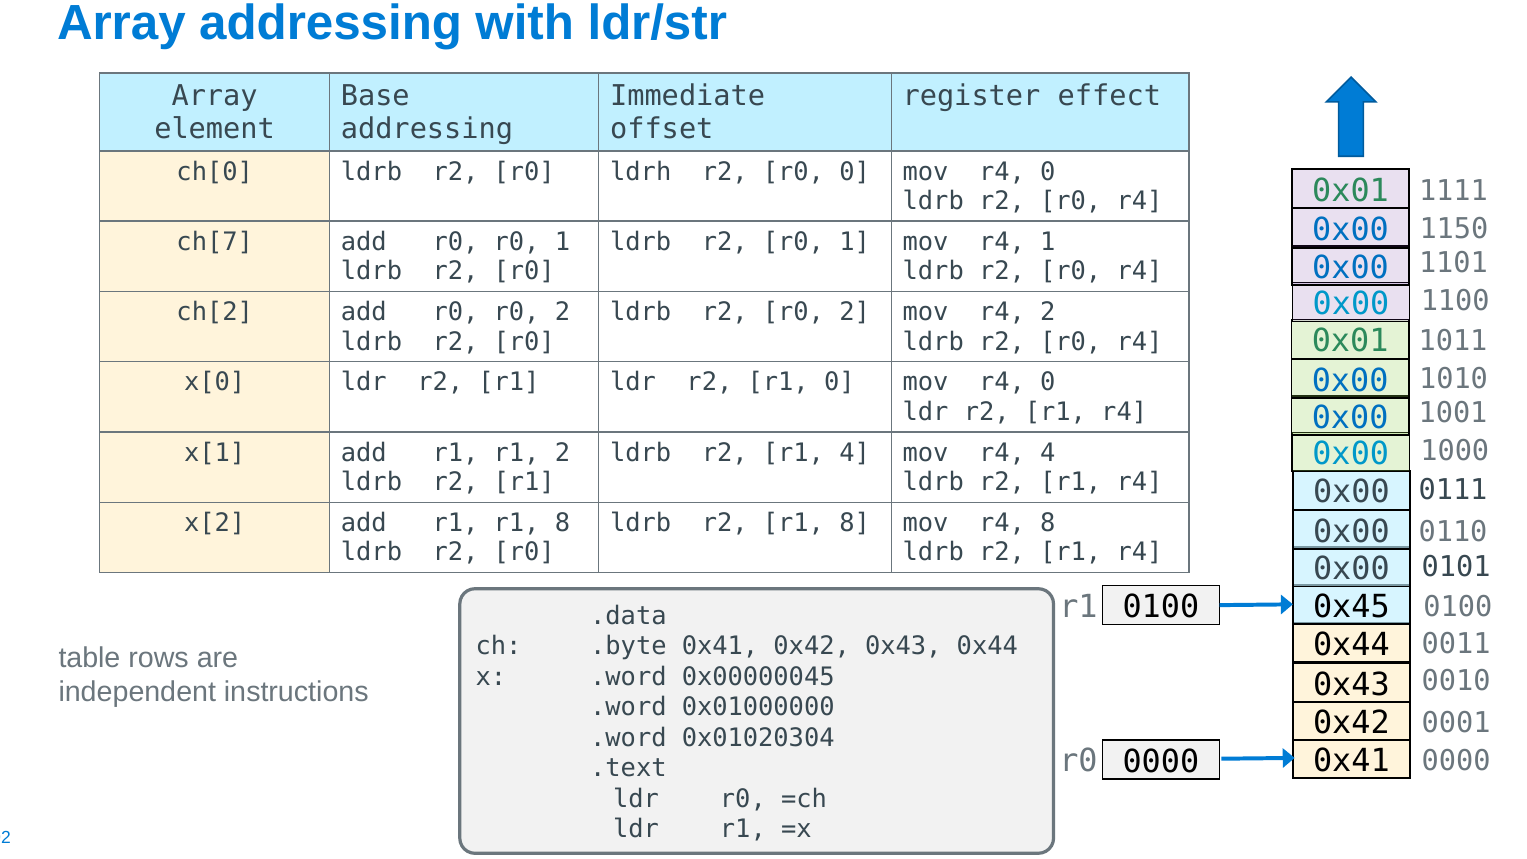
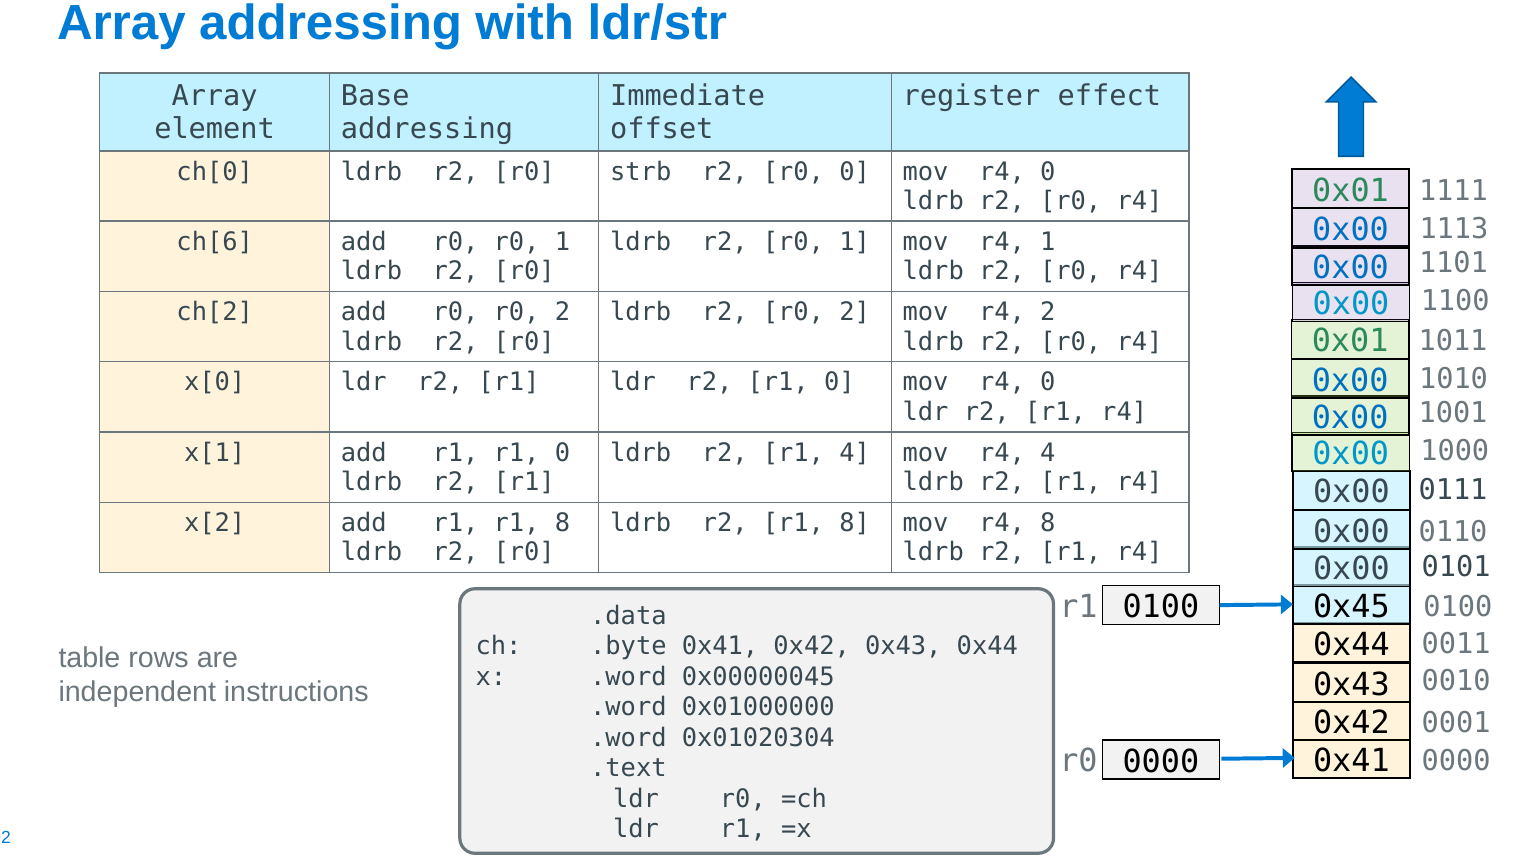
ldrh: ldrh -> strb
1150: 1150 -> 1113
ch[7: ch[7 -> ch[6
r1 r1 2: 2 -> 0
